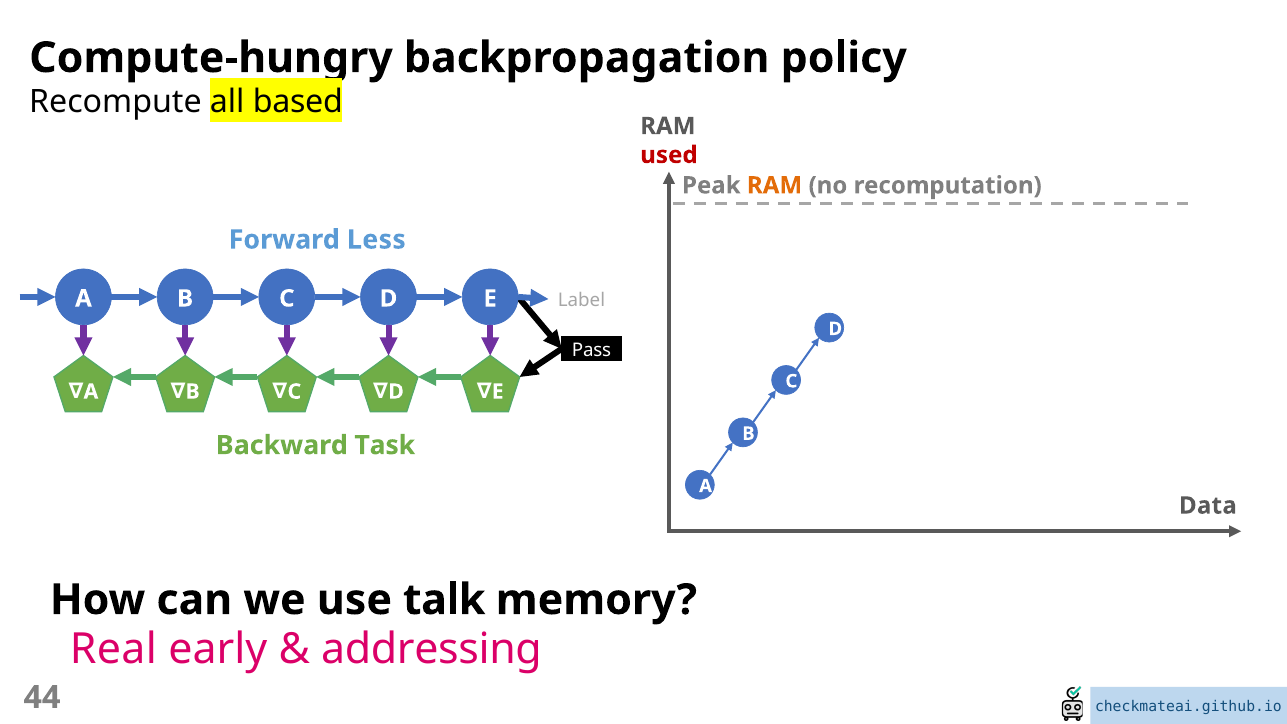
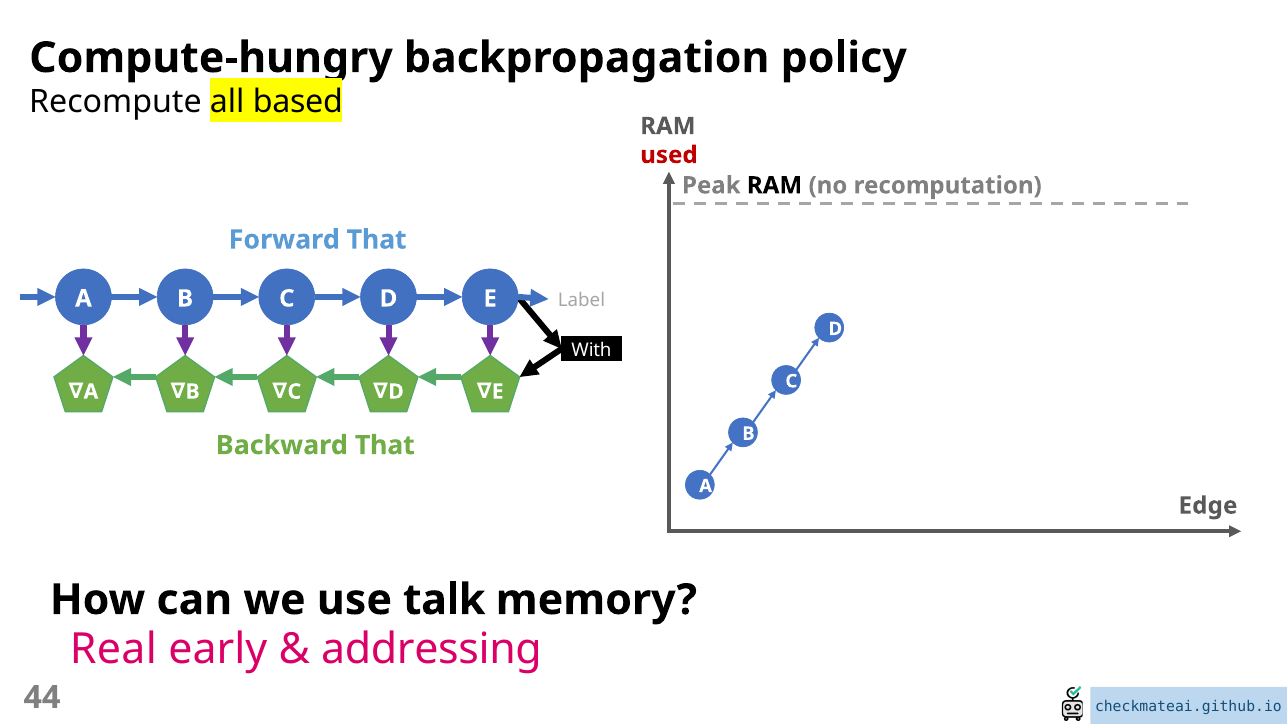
RAM at (775, 185) colour: orange -> black
Forward Less: Less -> That
Pass: Pass -> With
Backward Task: Task -> That
Data: Data -> Edge
